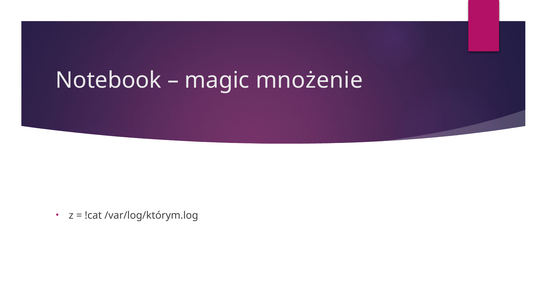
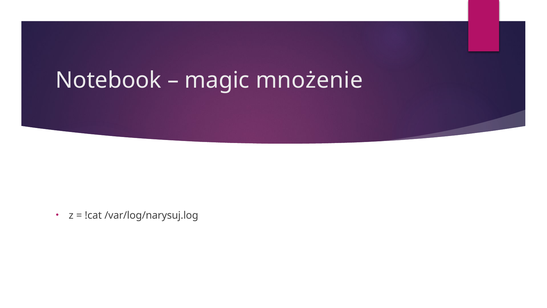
/var/log/którym.log: /var/log/którym.log -> /var/log/narysuj.log
